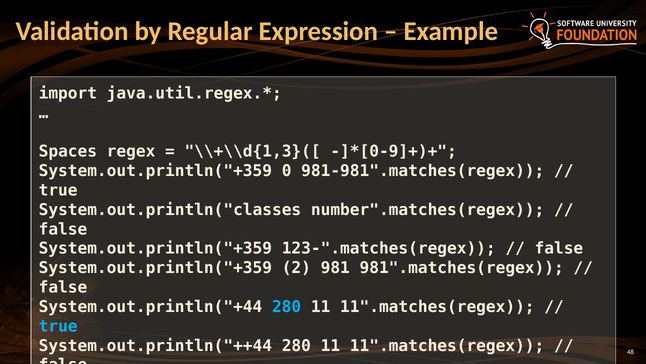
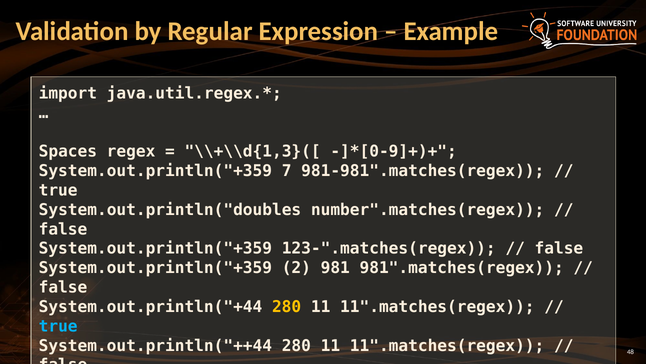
0: 0 -> 7
System.out.println("classes: System.out.println("classes -> System.out.println("doubles
280 at (287, 306) colour: light blue -> yellow
